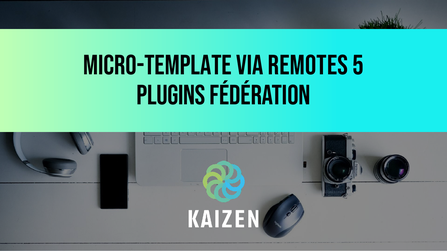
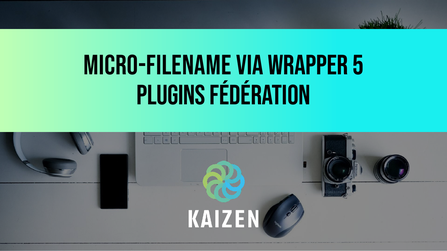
Micro-template: Micro-template -> Micro-filename
Remotes: Remotes -> Wrapper
